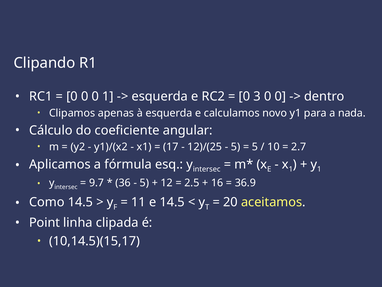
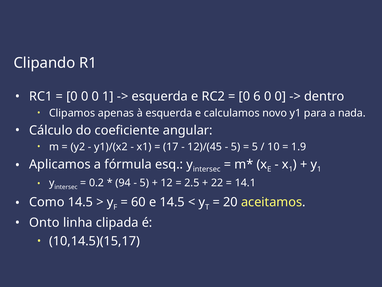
3: 3 -> 6
12)/(25: 12)/(25 -> 12)/(45
2.7: 2.7 -> 1.9
9.7: 9.7 -> 0.2
36: 36 -> 94
16: 16 -> 22
36.9: 36.9 -> 14.1
11: 11 -> 60
Point: Point -> Onto
